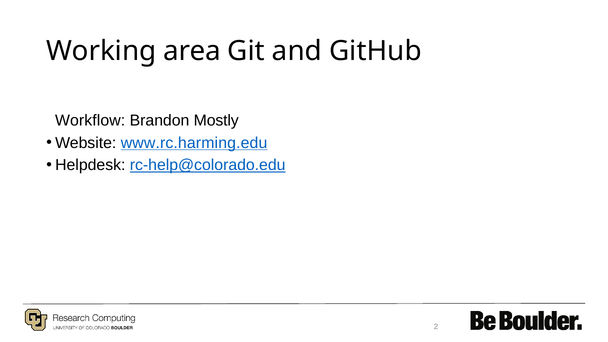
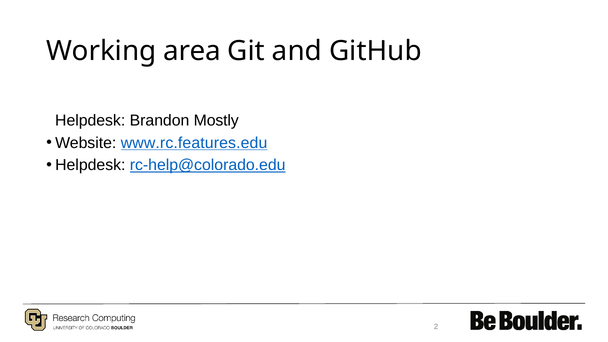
Workflow at (90, 121): Workflow -> Helpdesk
www.rc.harming.edu: www.rc.harming.edu -> www.rc.features.edu
